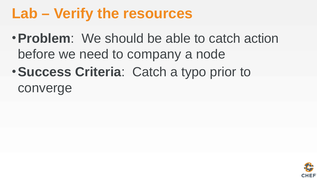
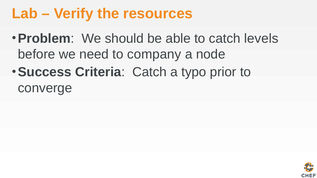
action: action -> levels
